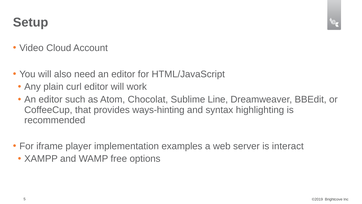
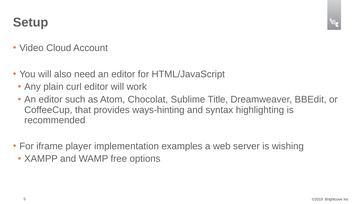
Line: Line -> Title
interact: interact -> wishing
